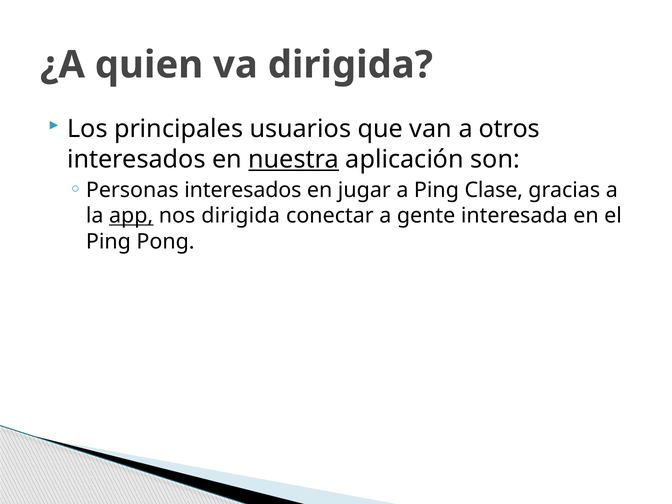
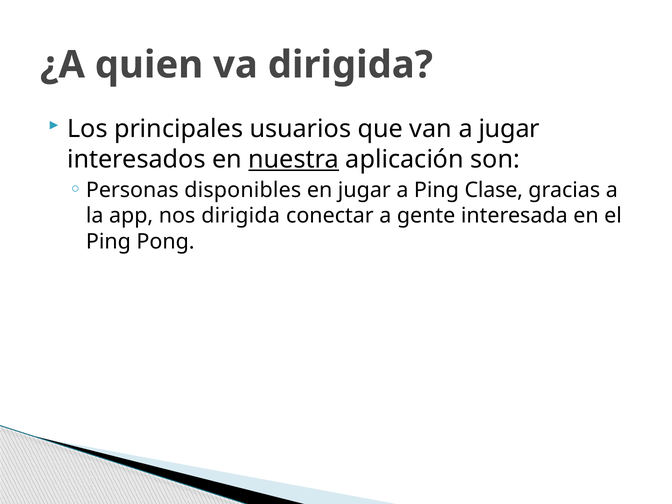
a otros: otros -> jugar
Personas interesados: interesados -> disponibles
app underline: present -> none
